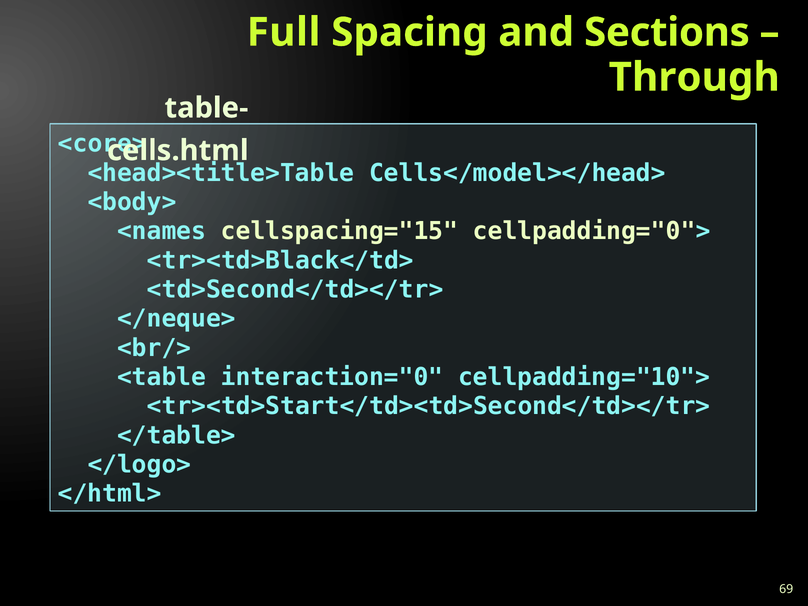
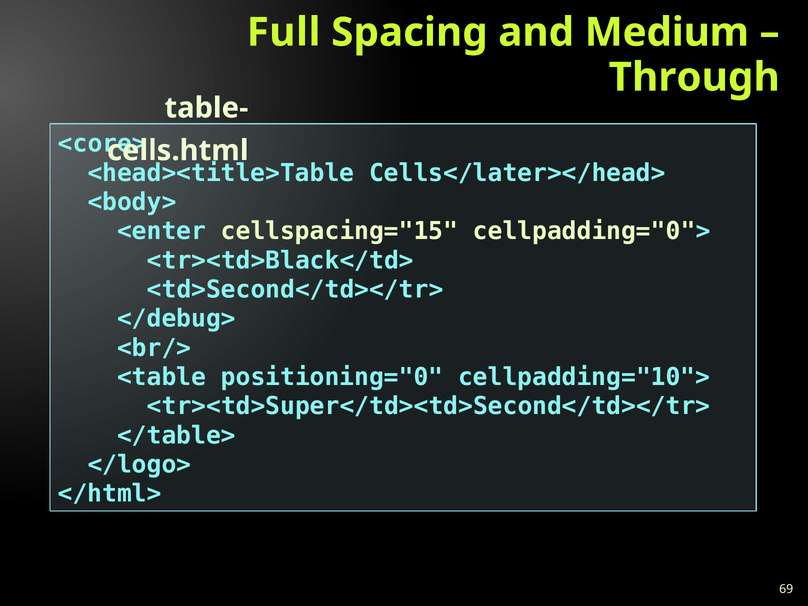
Sections: Sections -> Medium
Cells</model></head>: Cells</model></head> -> Cells</later></head>
<names: <names -> <enter
</neque>: </neque> -> </debug>
interaction="0: interaction="0 -> positioning="0
<tr><td>Start</td><td>Second</td></tr>: <tr><td>Start</td><td>Second</td></tr> -> <tr><td>Super</td><td>Second</td></tr>
